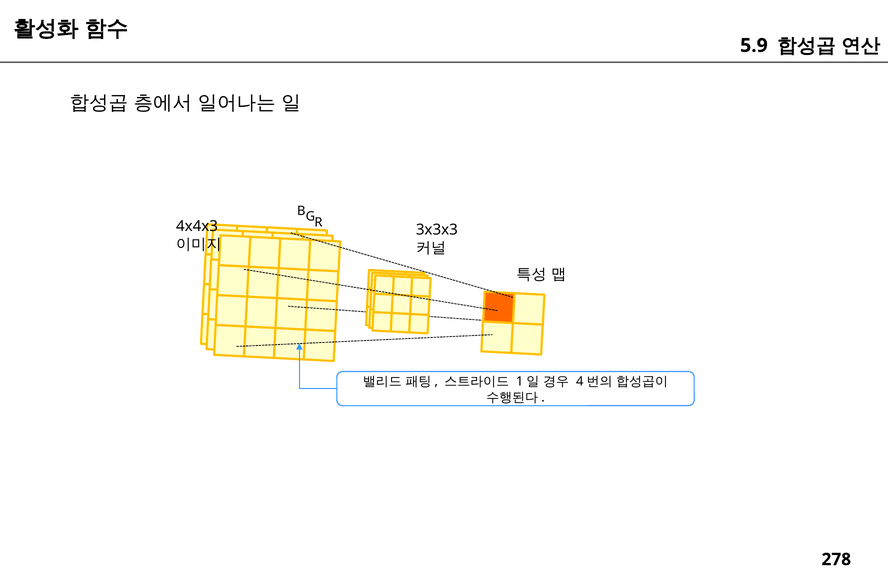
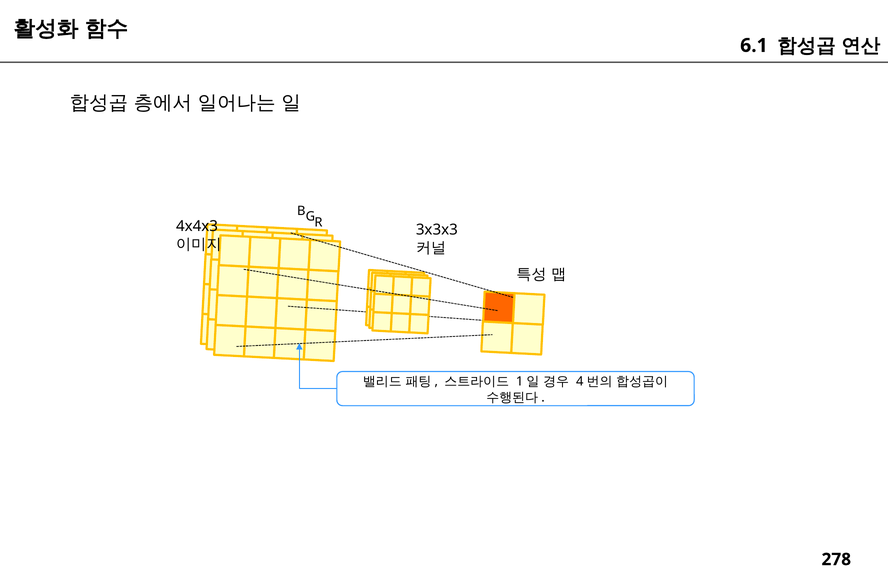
5.9: 5.9 -> 6.1
